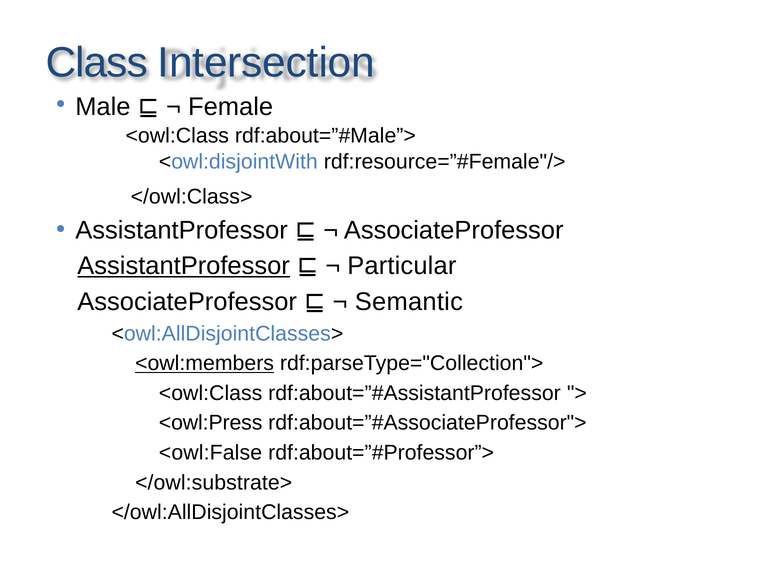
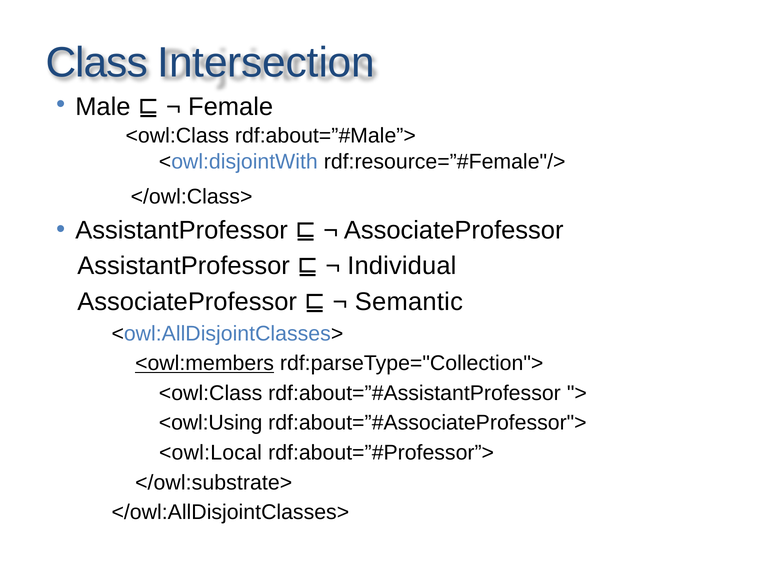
AssistantProfessor at (184, 266) underline: present -> none
Particular: Particular -> Individual
<owl:Press: <owl:Press -> <owl:Using
<owl:False: <owl:False -> <owl:Local
